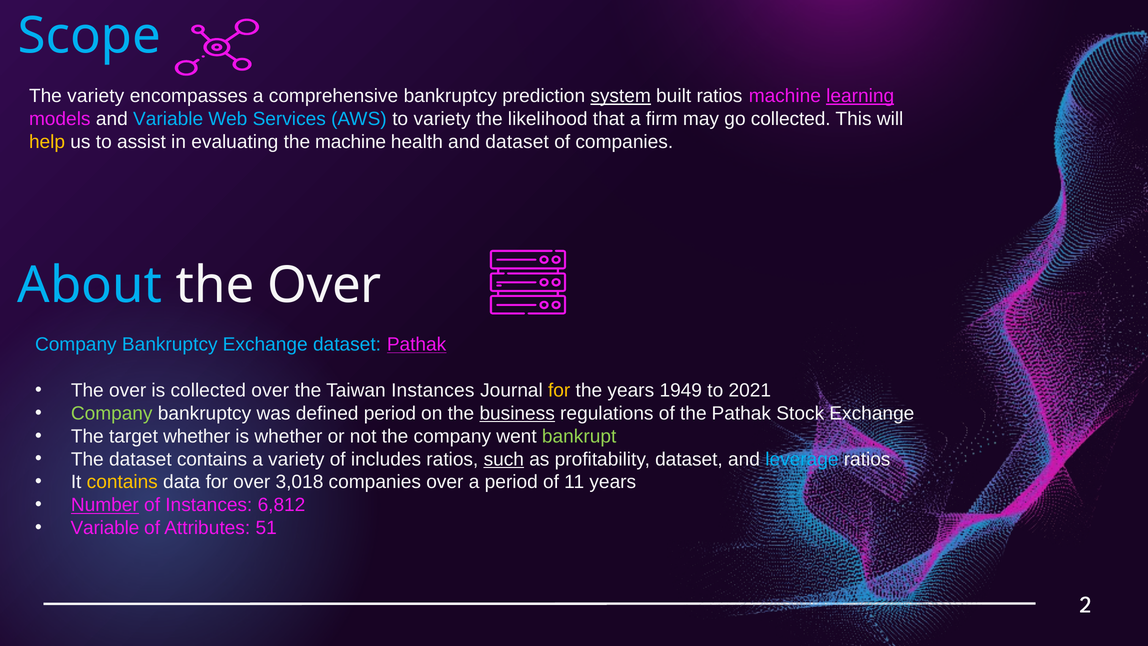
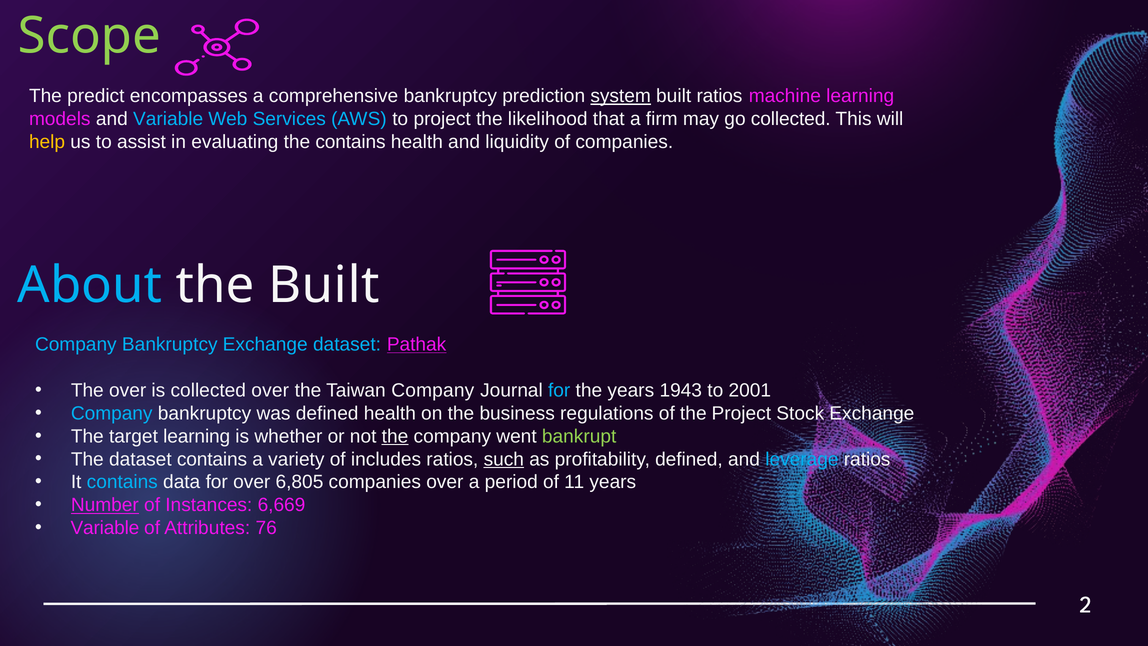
Scope colour: light blue -> light green
The variety: variety -> predict
learning at (860, 96) underline: present -> none
to variety: variety -> project
the machine: machine -> contains
and dataset: dataset -> liquidity
Over at (324, 285): Over -> Built
Taiwan Instances: Instances -> Company
for at (559, 390) colour: yellow -> light blue
1949: 1949 -> 1943
2021: 2021 -> 2001
Company at (112, 413) colour: light green -> light blue
defined period: period -> health
business underline: present -> none
the Pathak: Pathak -> Project
target whether: whether -> learning
the at (395, 436) underline: none -> present
profitability dataset: dataset -> defined
contains at (122, 482) colour: yellow -> light blue
3,018: 3,018 -> 6,805
6,812: 6,812 -> 6,669
51: 51 -> 76
